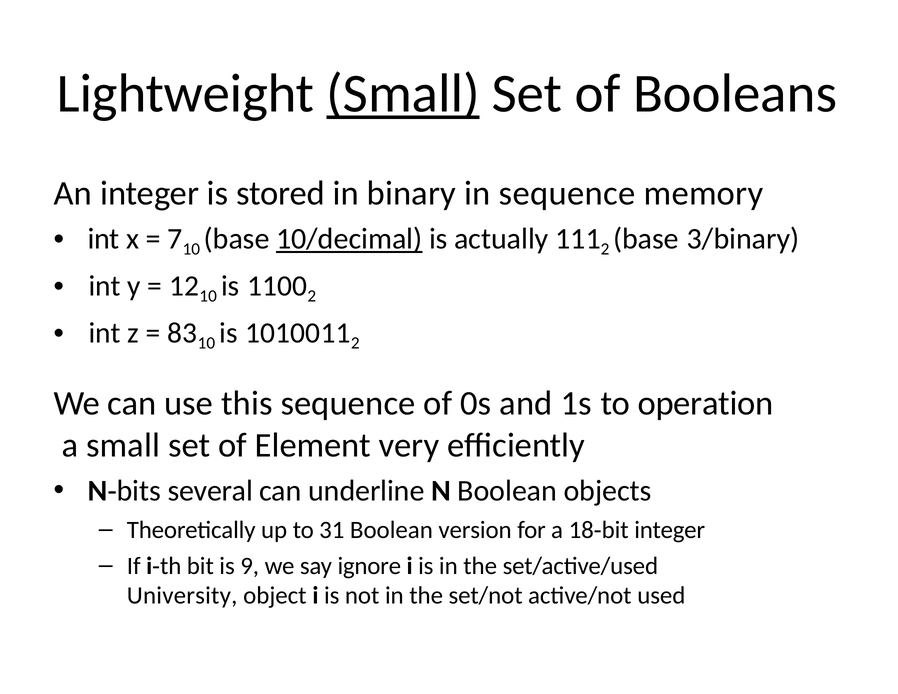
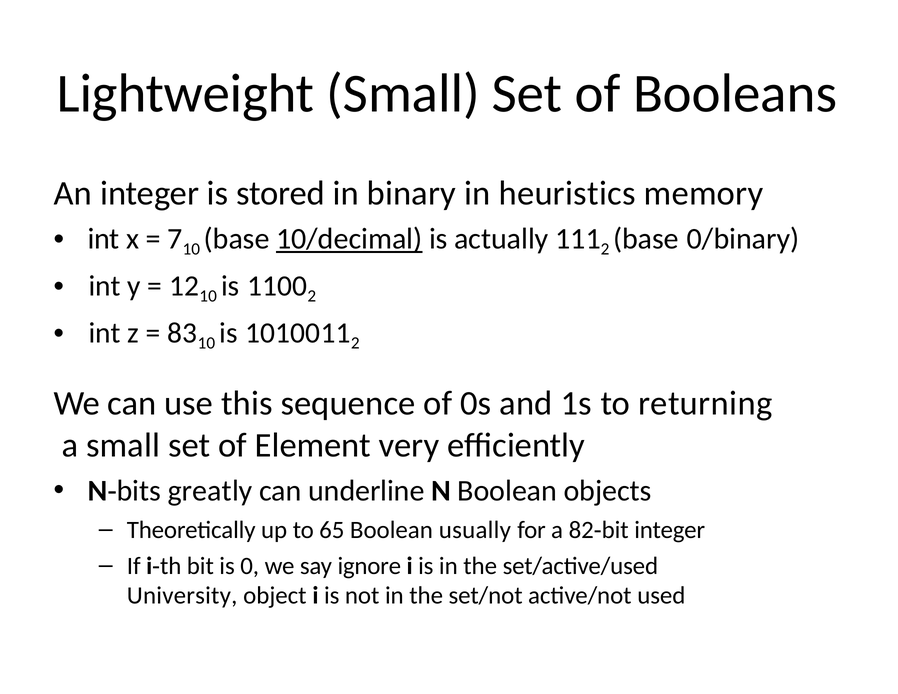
Small at (403, 94) underline: present -> none
in sequence: sequence -> heuristics
3/binary: 3/binary -> 0/binary
operation: operation -> returning
several: several -> greatly
31: 31 -> 65
version: version -> usually
18: 18 -> 82
9: 9 -> 0
